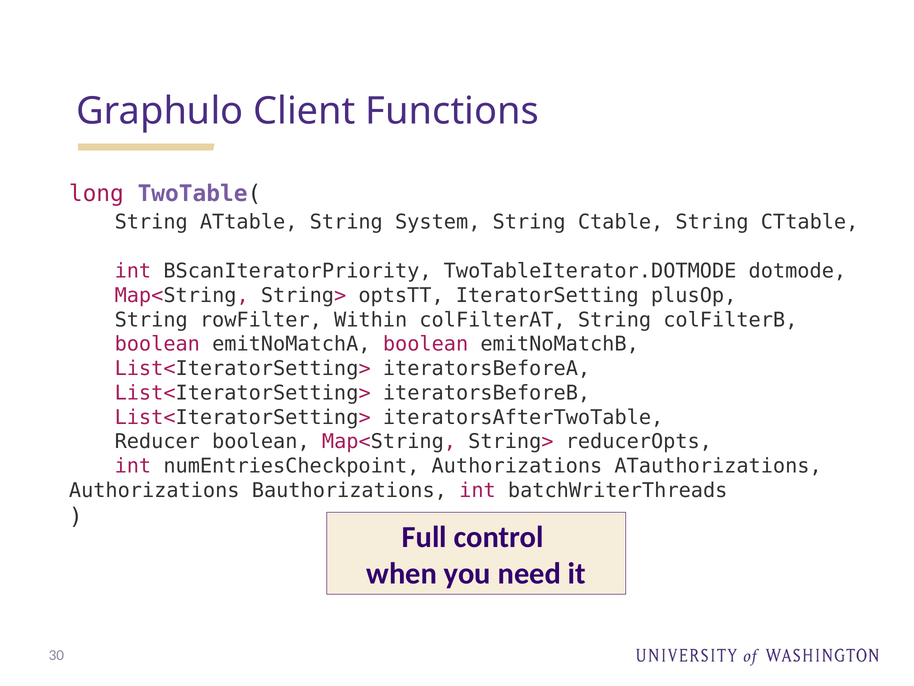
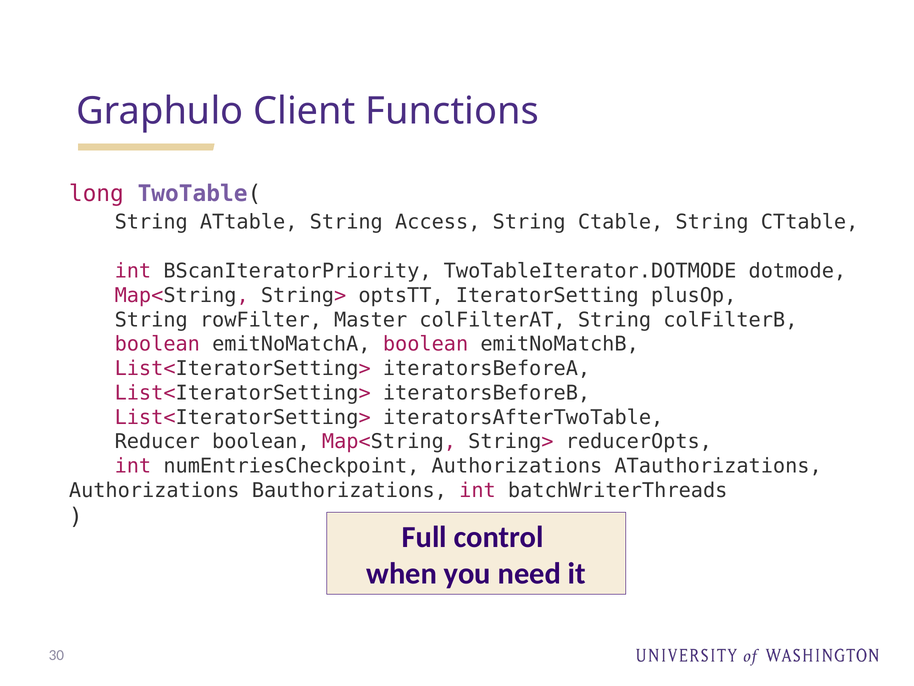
System: System -> Access
Within: Within -> Master
